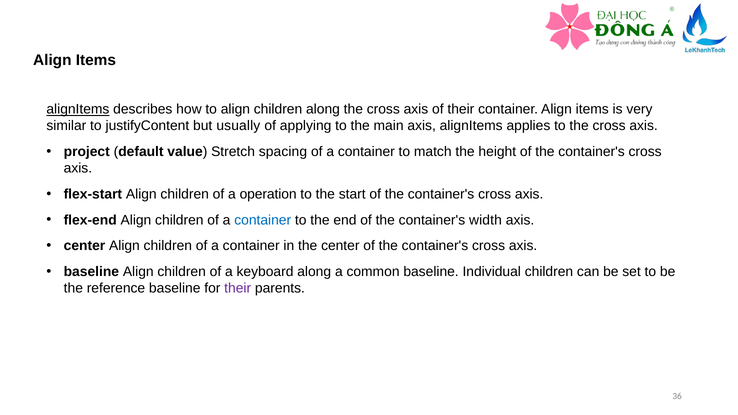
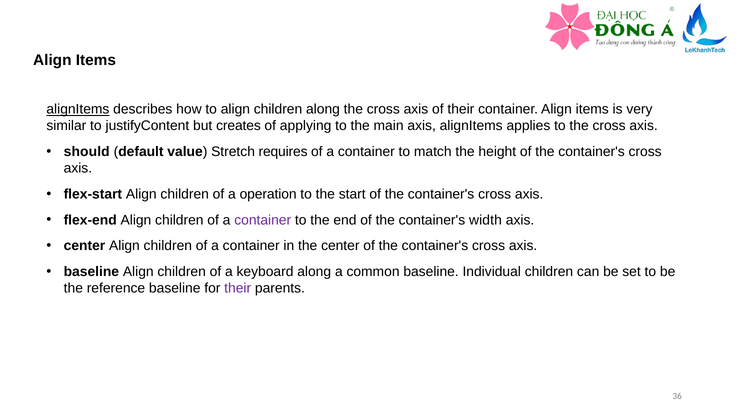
usually: usually -> creates
project: project -> should
spacing: spacing -> requires
container at (263, 220) colour: blue -> purple
